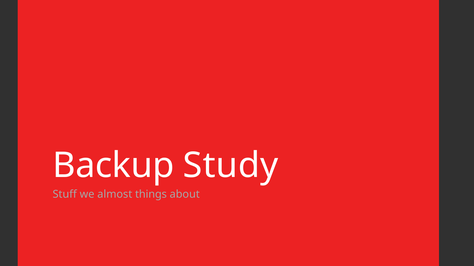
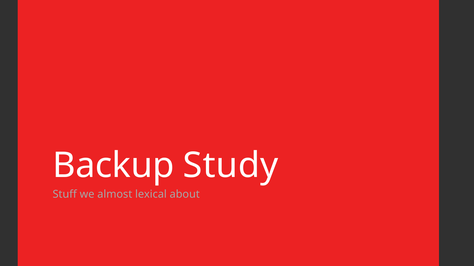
things: things -> lexical
